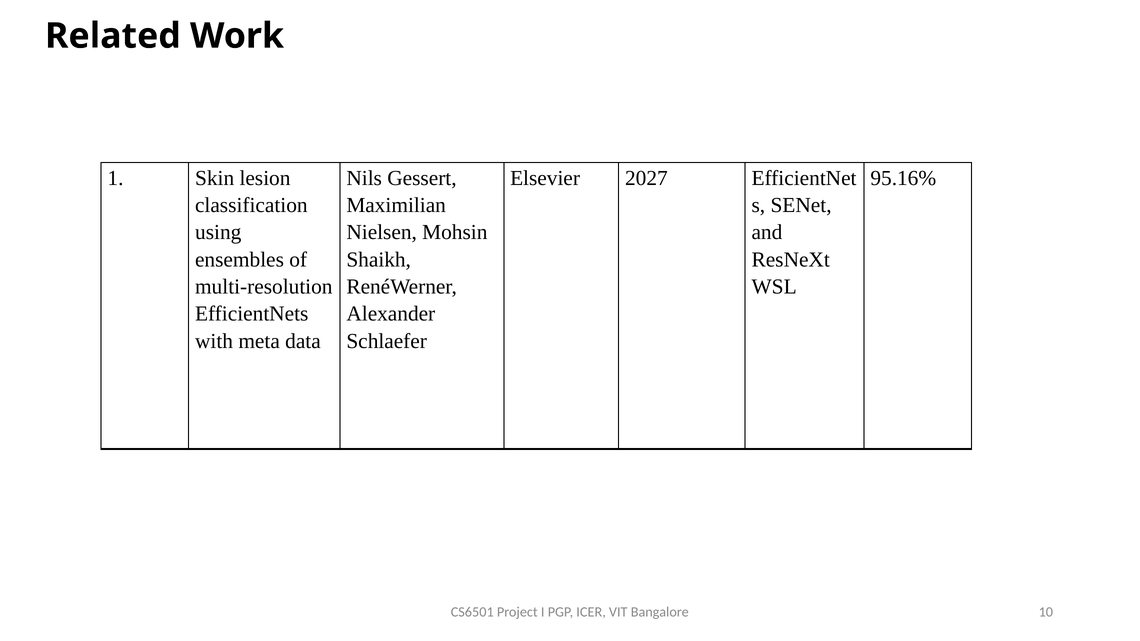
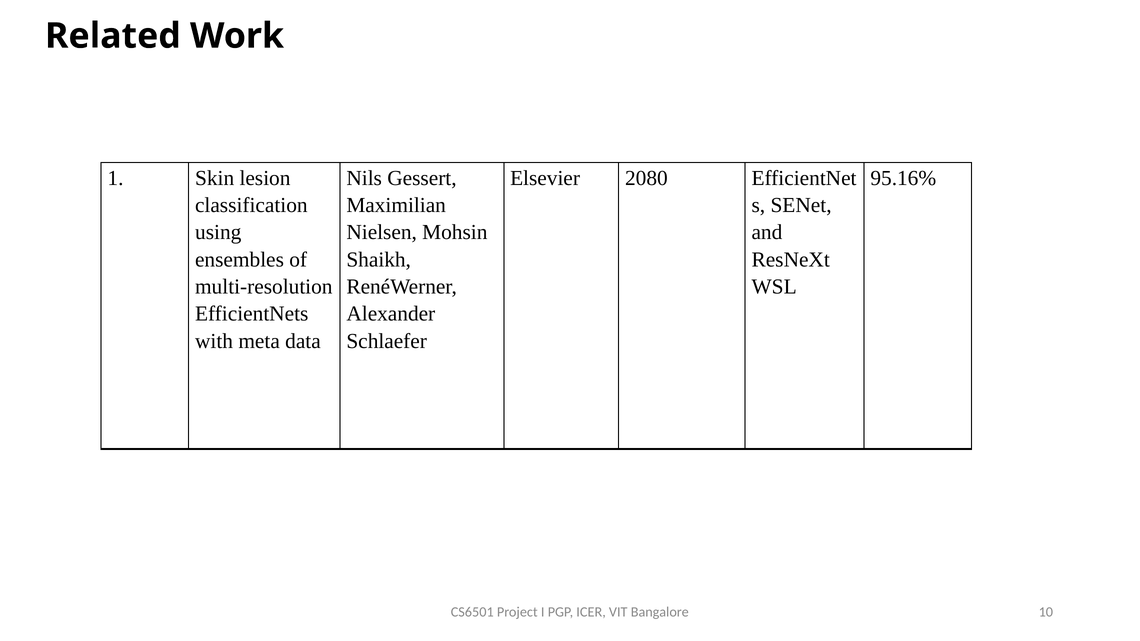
2027: 2027 -> 2080
